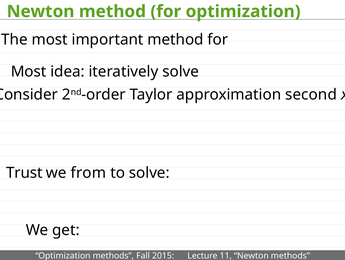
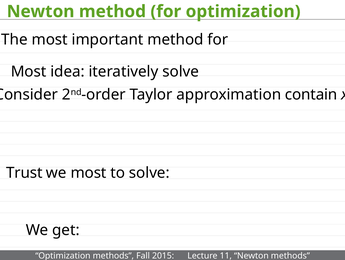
second: second -> contain
we from: from -> most
